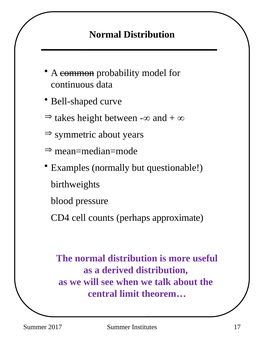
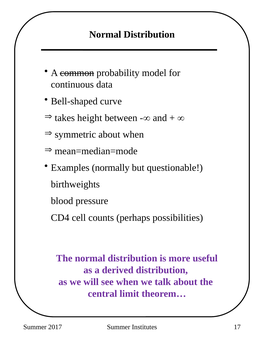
about years: years -> when
approximate: approximate -> possibilities
